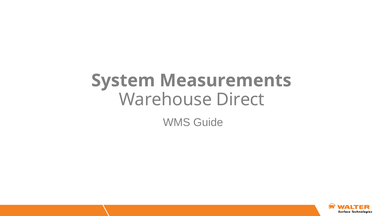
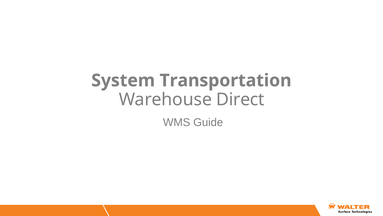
Measurements: Measurements -> Transportation
